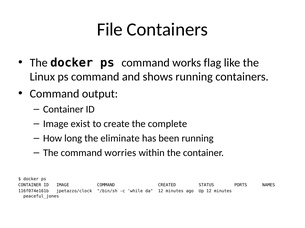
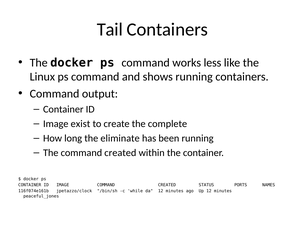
File: File -> Tail
flag: flag -> less
The command worries: worries -> created
